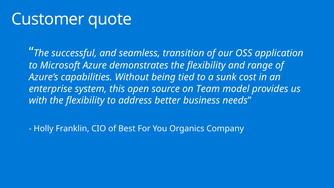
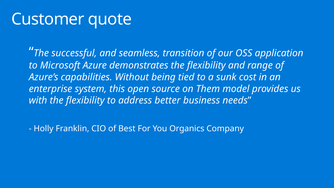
Team: Team -> Them
